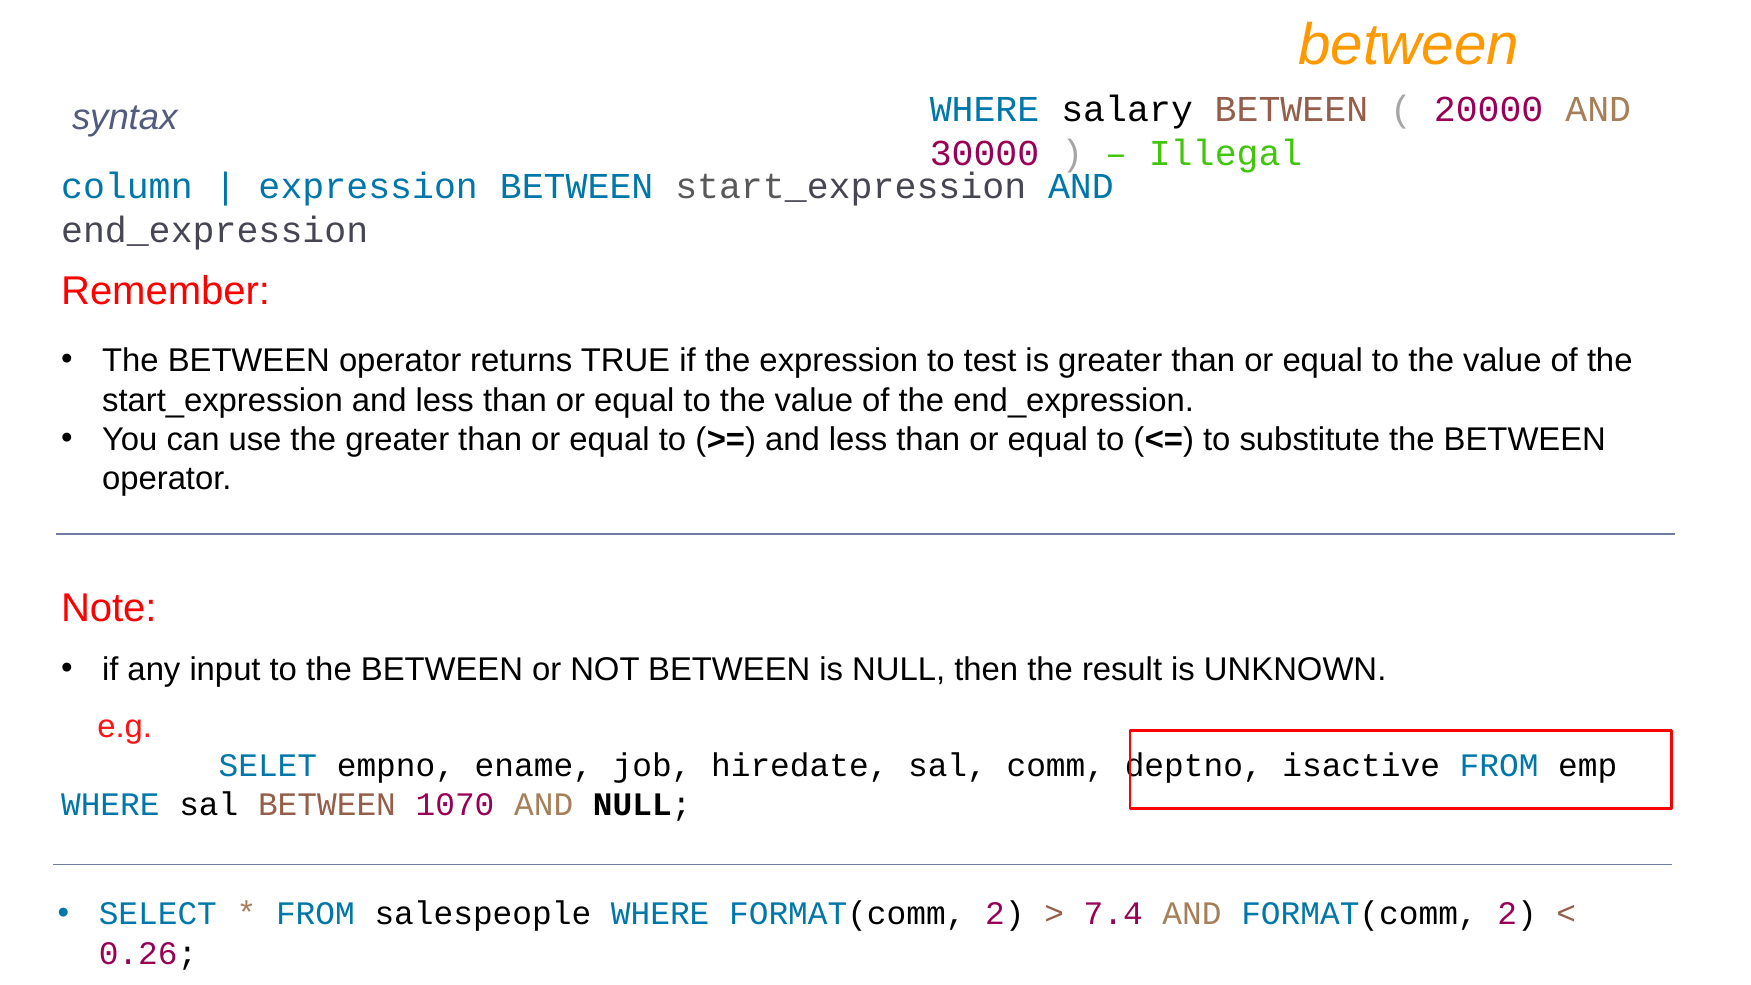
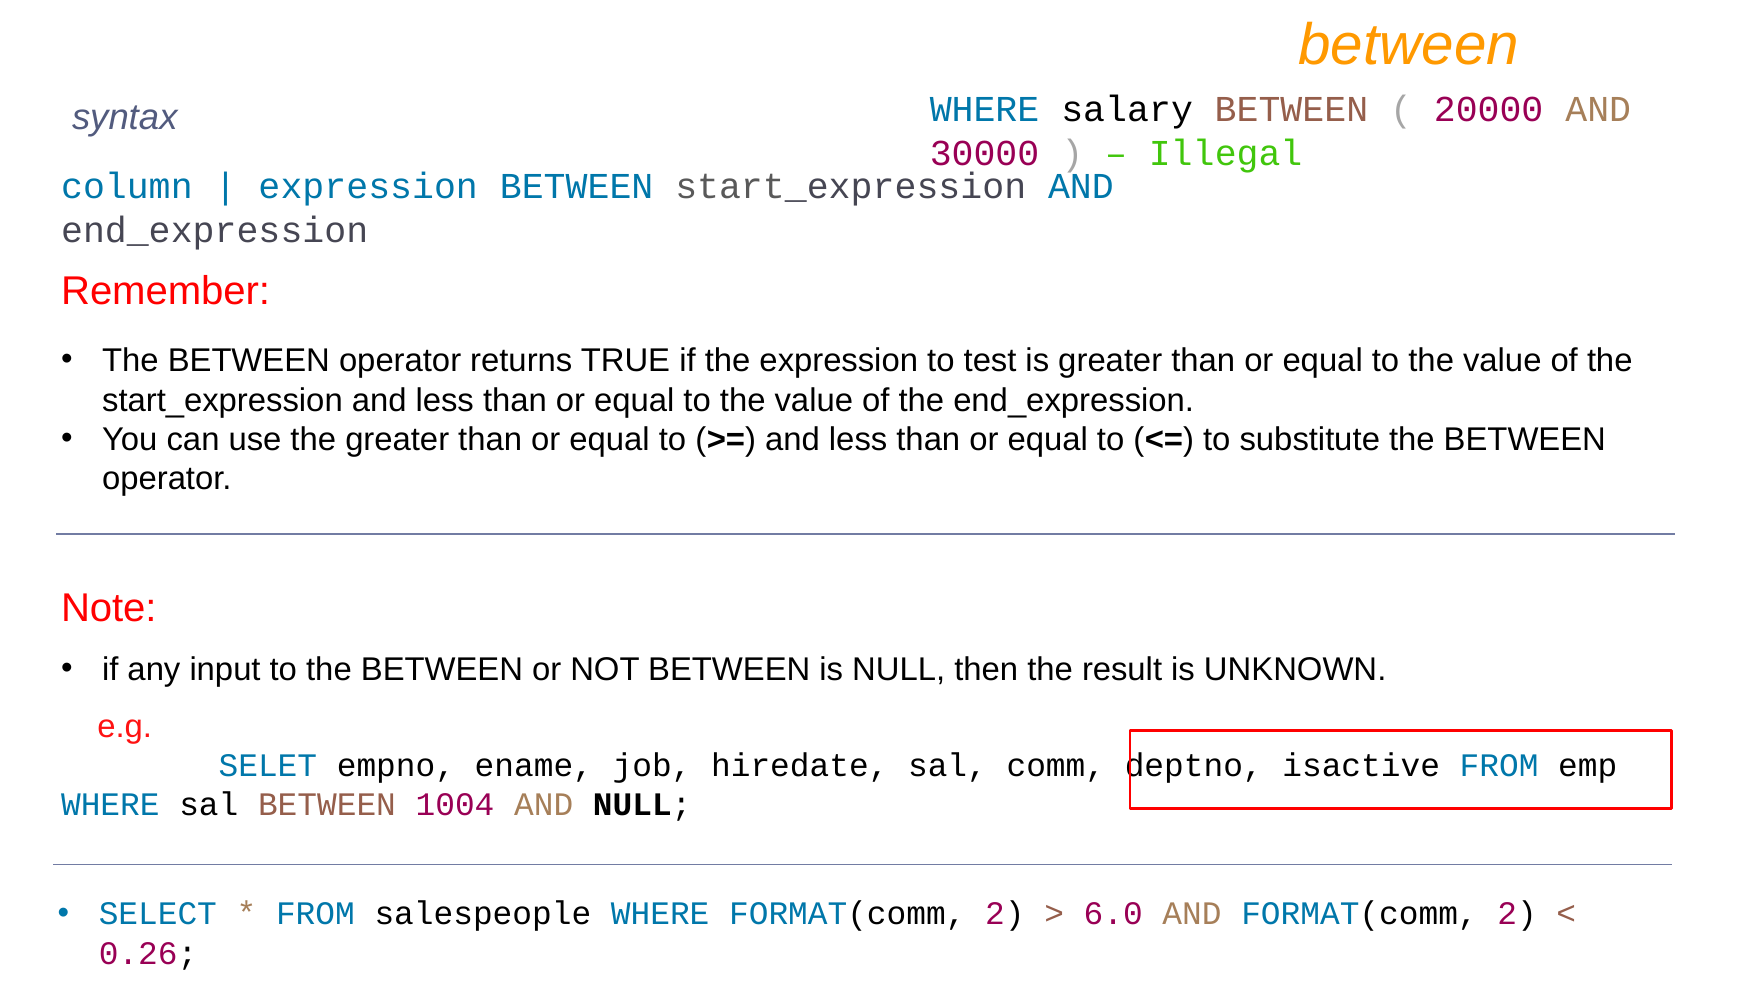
1070: 1070 -> 1004
7.4: 7.4 -> 6.0
